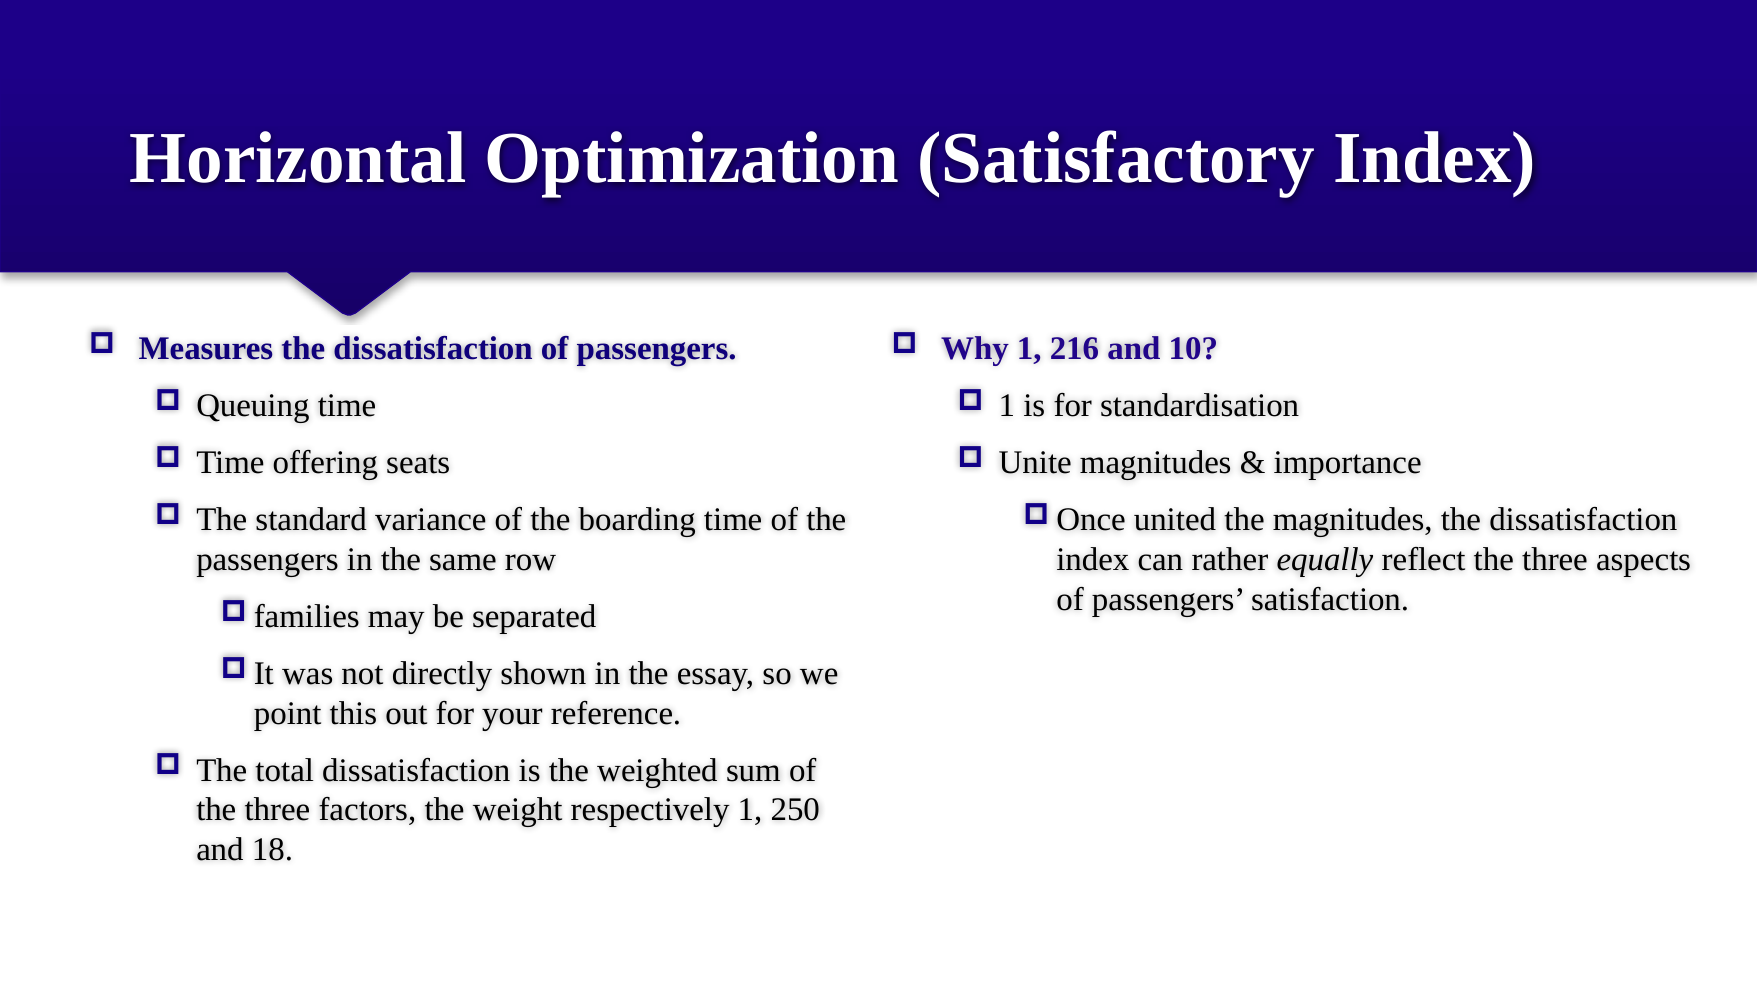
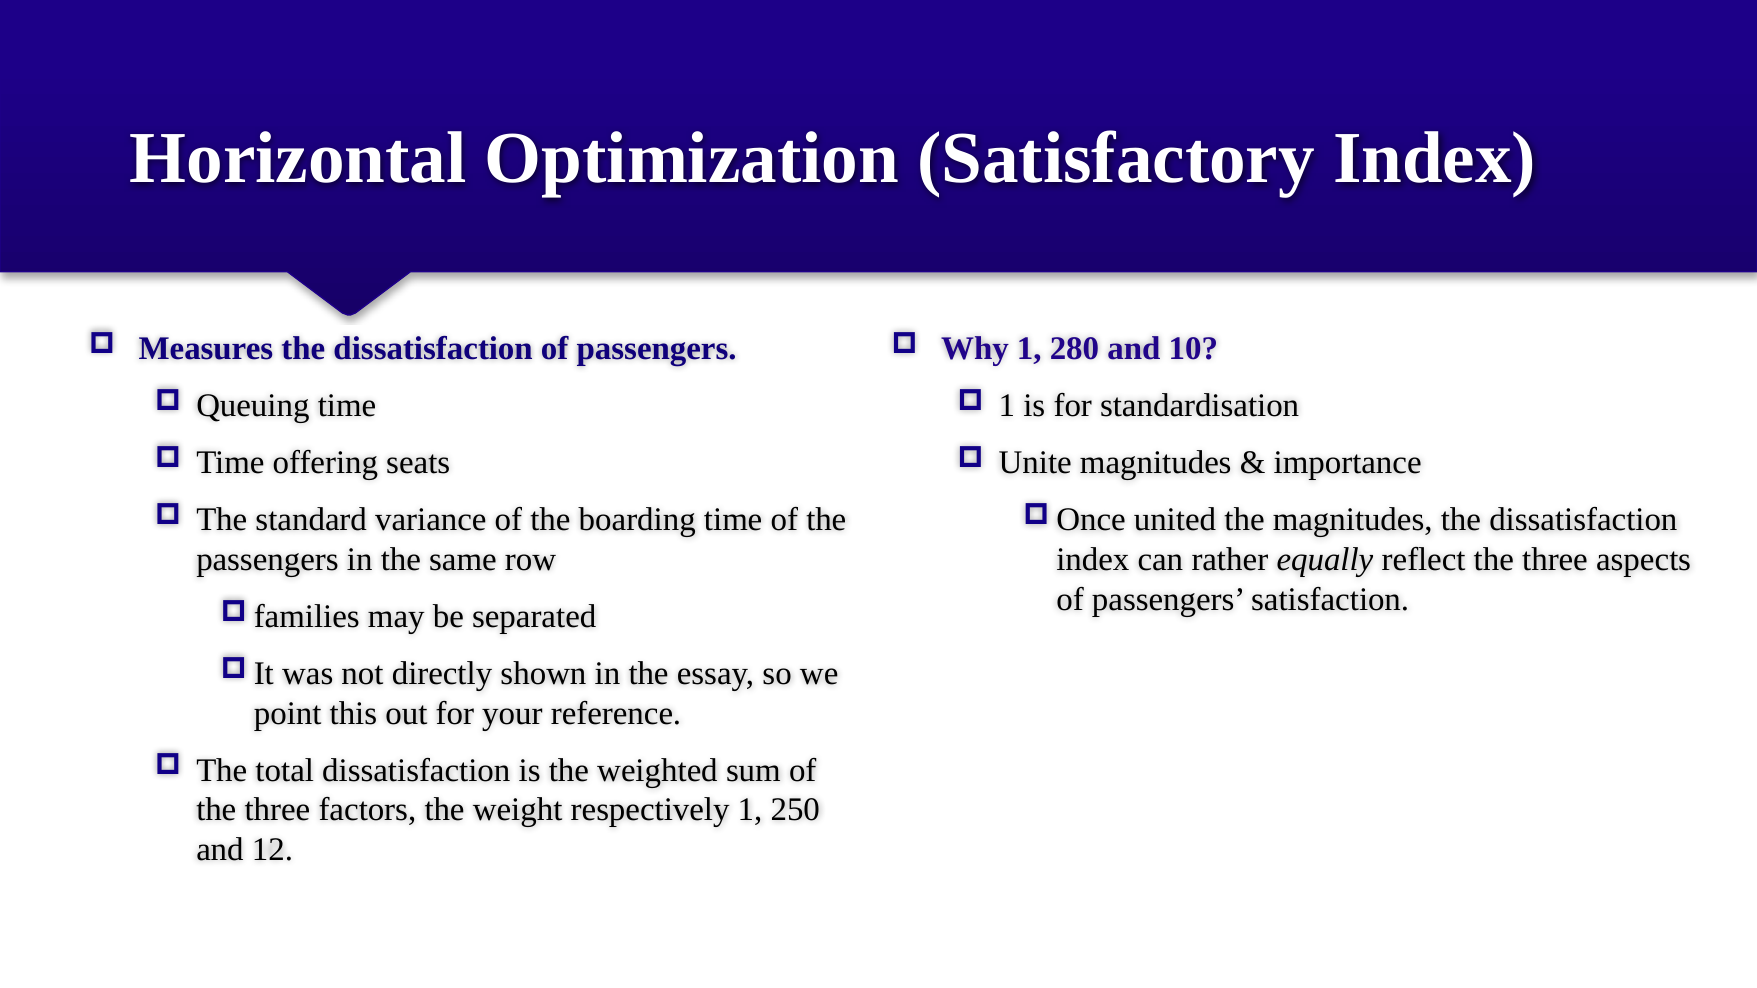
216: 216 -> 280
18: 18 -> 12
